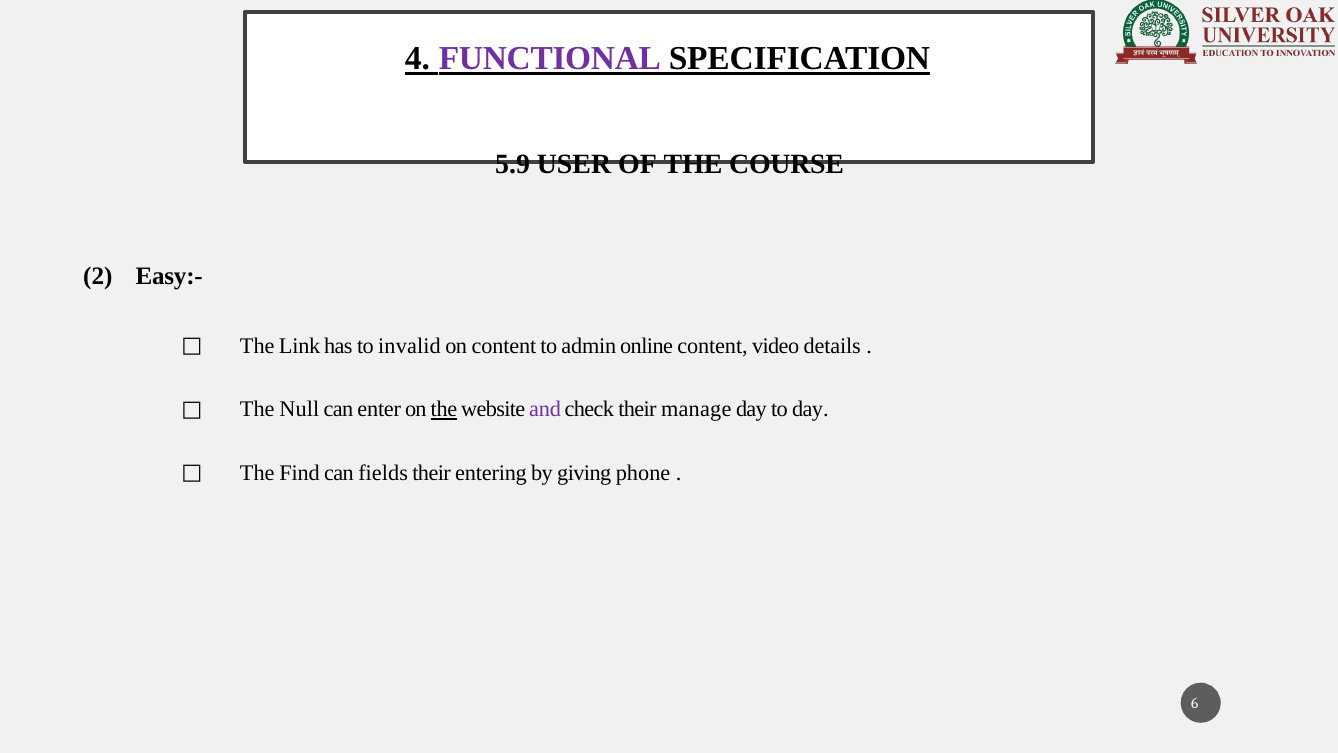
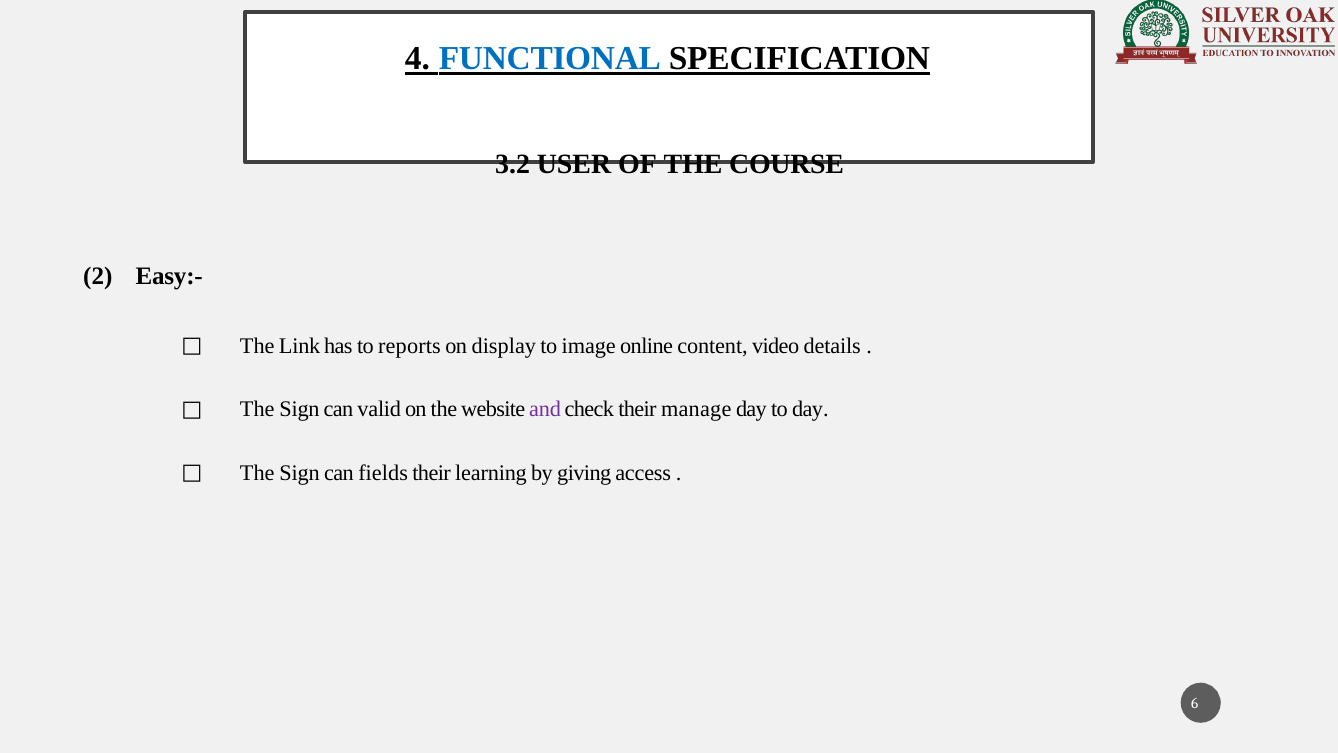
FUNCTIONAL colour: purple -> blue
5.9: 5.9 -> 3.2
invalid: invalid -> reports
on content: content -> display
admin: admin -> image
Null at (299, 409): Null -> Sign
enter: enter -> valid
the at (444, 409) underline: present -> none
Find at (300, 473): Find -> Sign
entering: entering -> learning
phone: phone -> access
